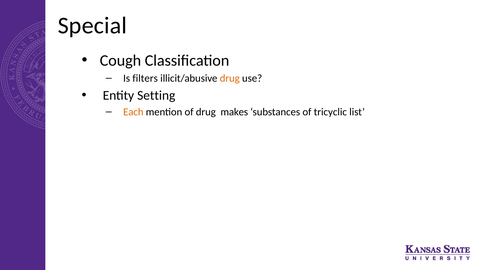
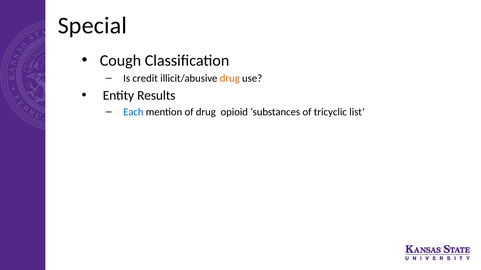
filters: filters -> credit
Setting: Setting -> Results
Each colour: orange -> blue
makes: makes -> opioid
